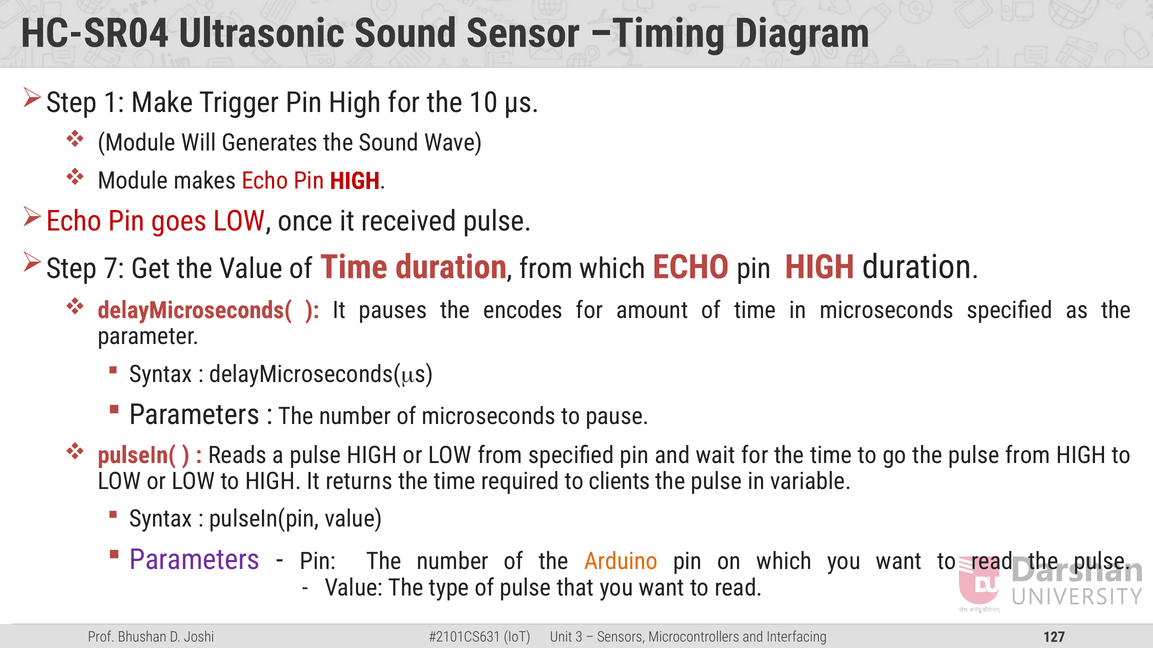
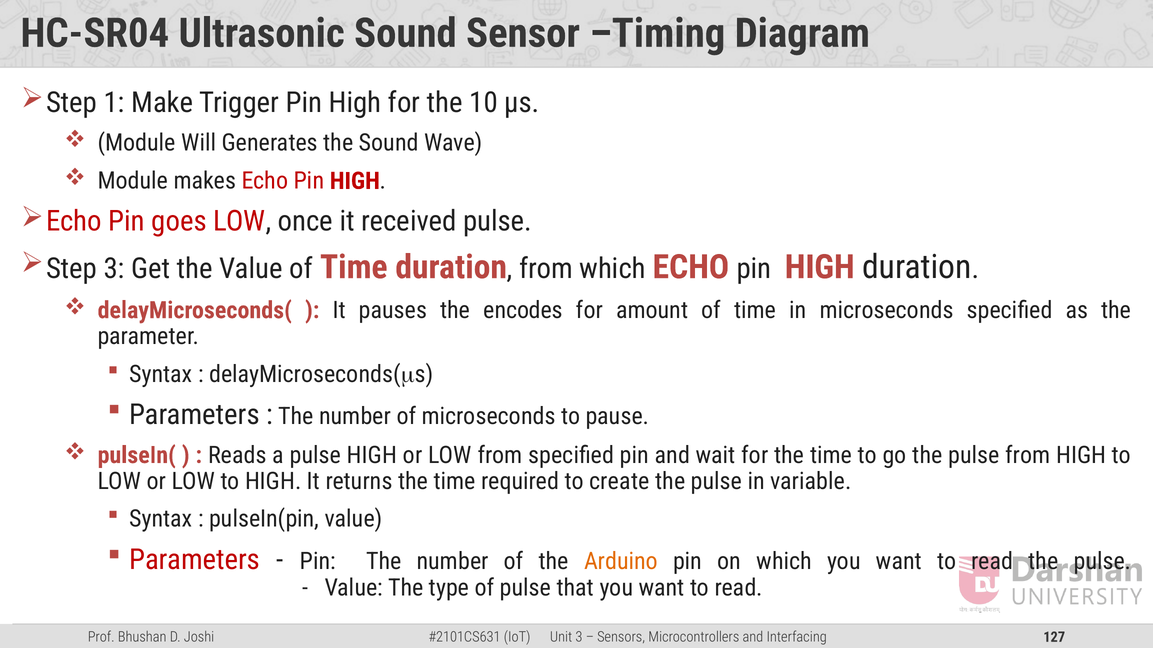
Step 7: 7 -> 3
clients: clients -> create
Parameters at (194, 560) colour: purple -> red
